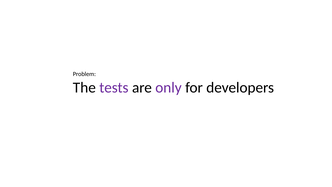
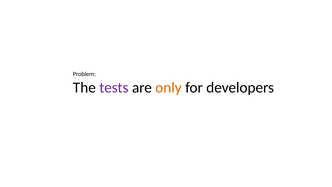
only colour: purple -> orange
